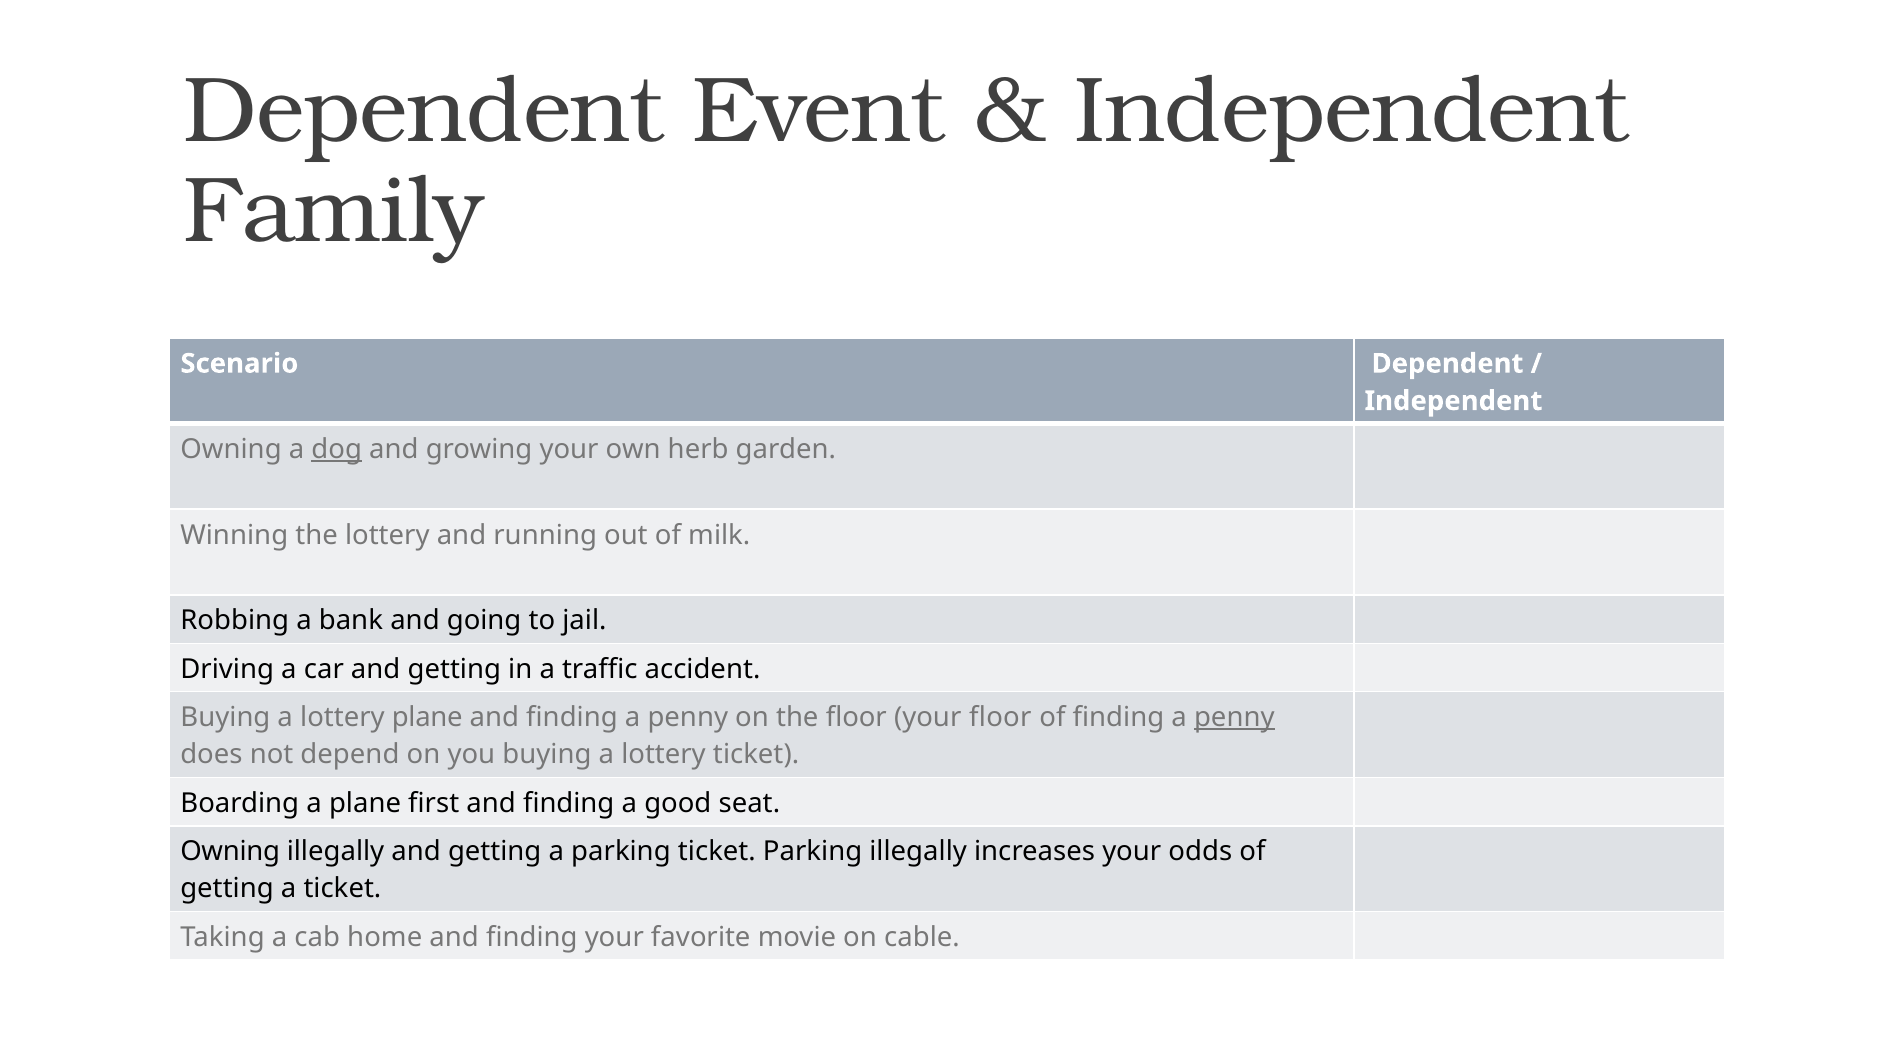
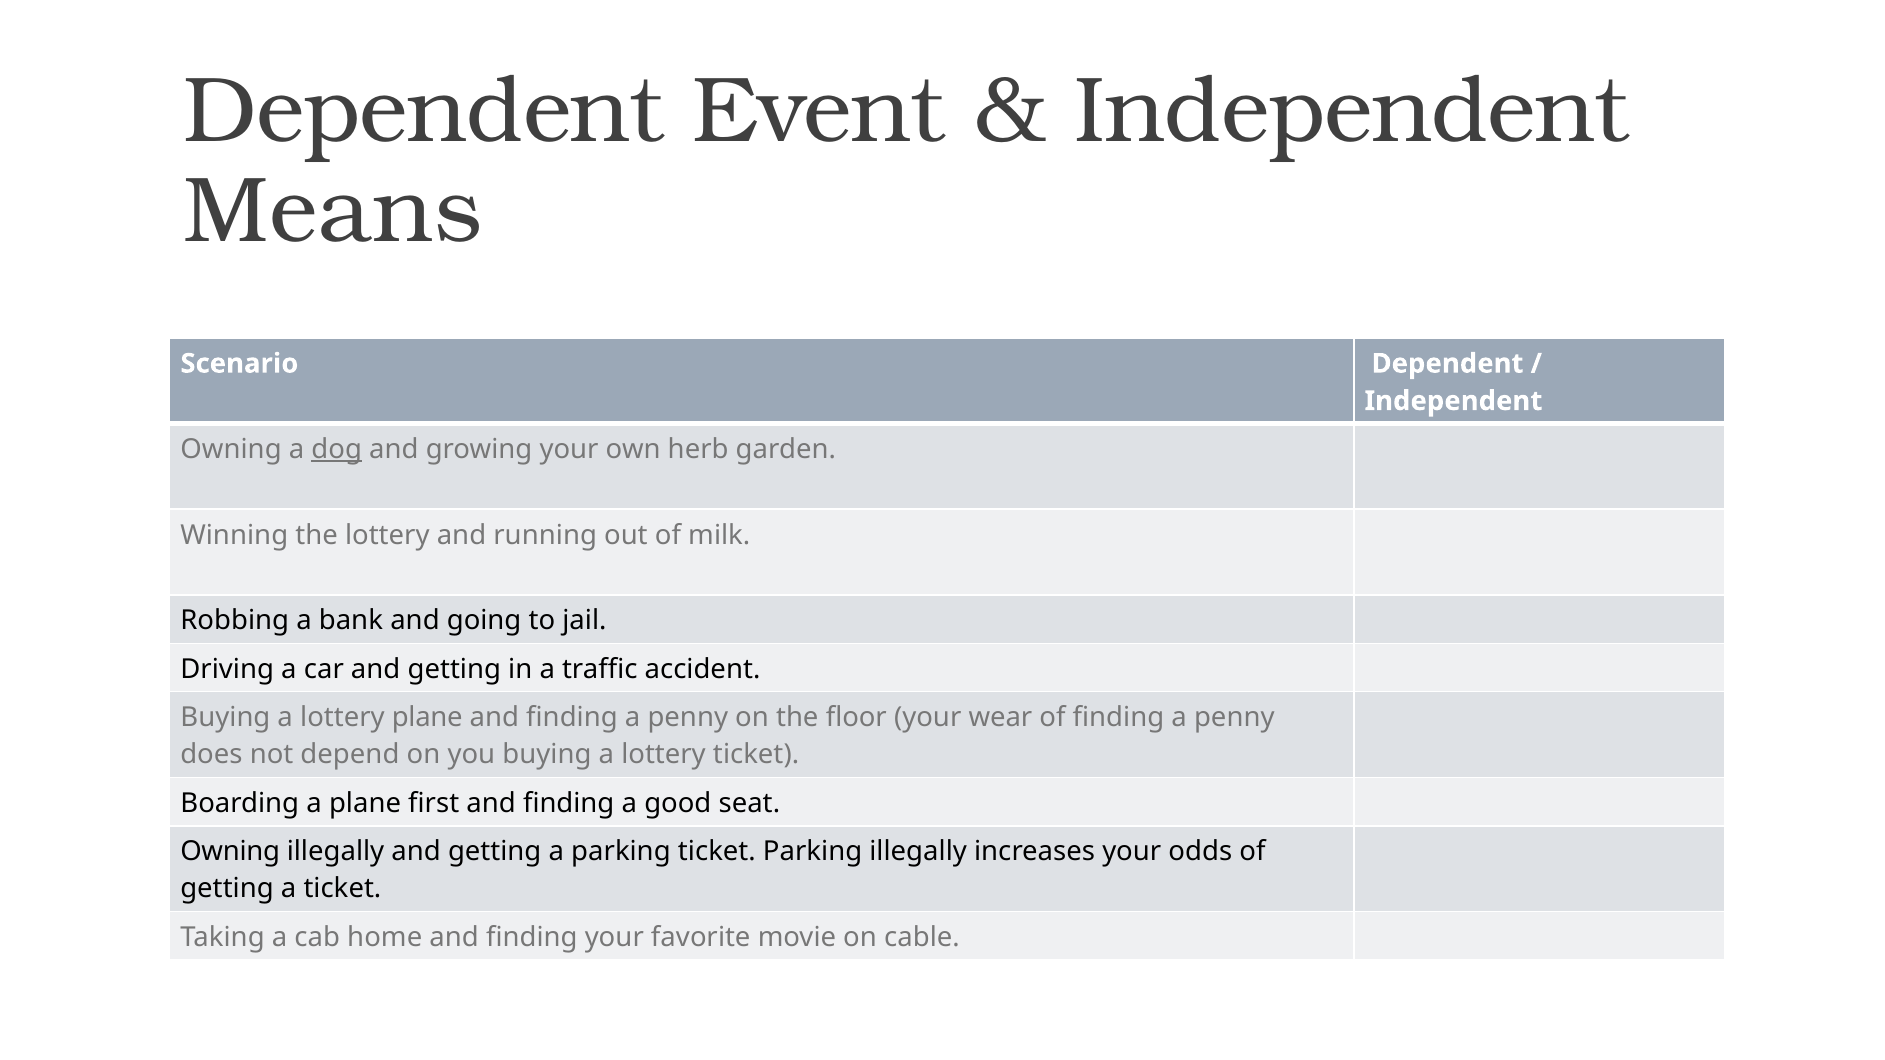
Family: Family -> Means
your floor: floor -> wear
penny at (1234, 718) underline: present -> none
